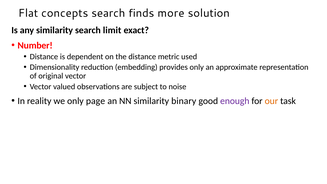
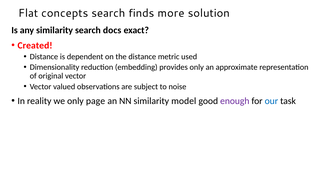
limit: limit -> docs
Number: Number -> Created
binary: binary -> model
our colour: orange -> blue
